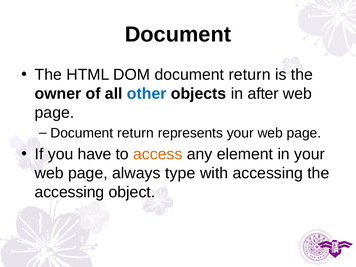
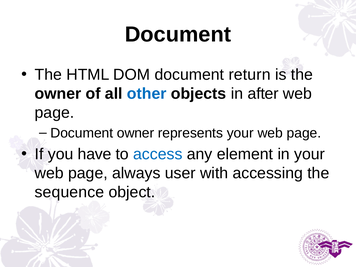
return at (135, 133): return -> owner
access colour: orange -> blue
type: type -> user
accessing at (70, 192): accessing -> sequence
